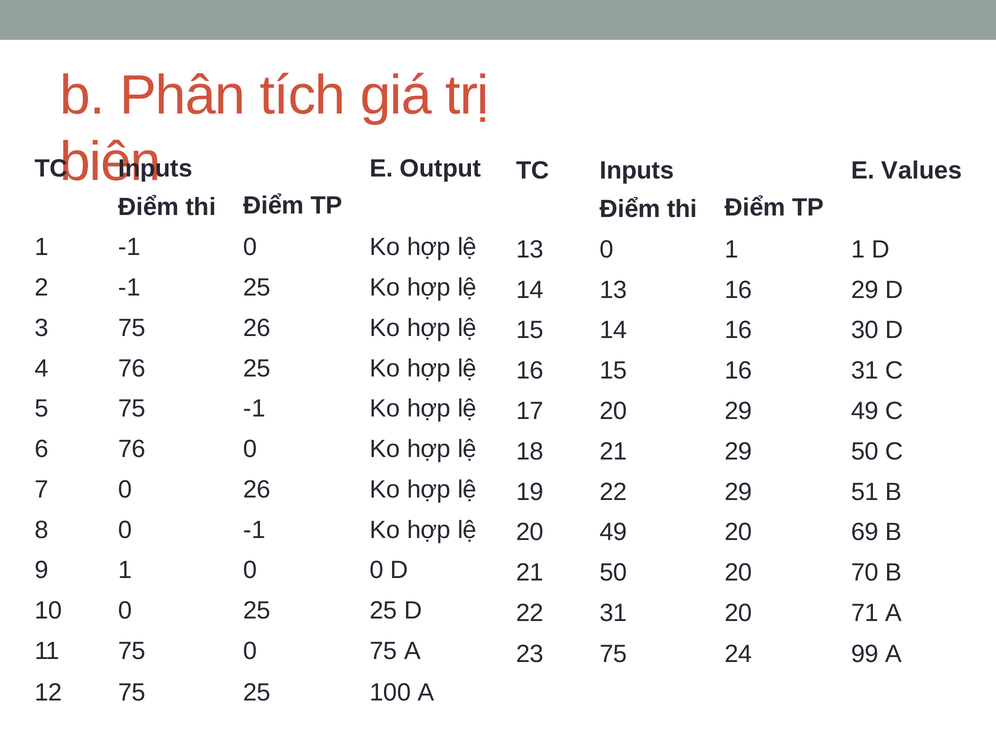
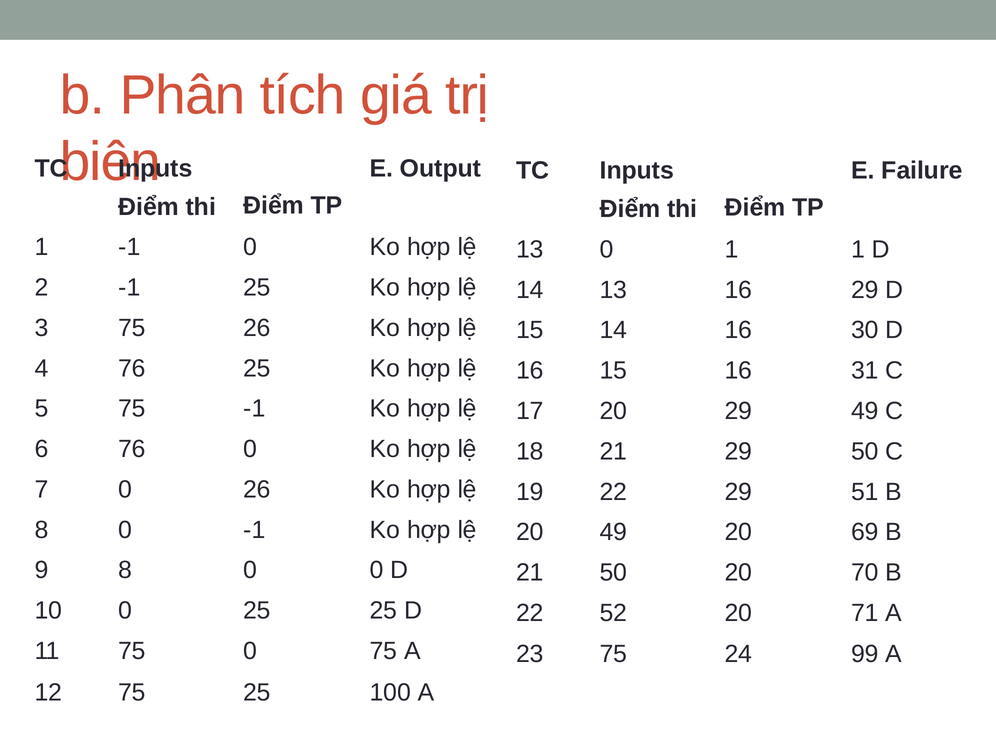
Values: Values -> Failure
9 1: 1 -> 8
22 31: 31 -> 52
